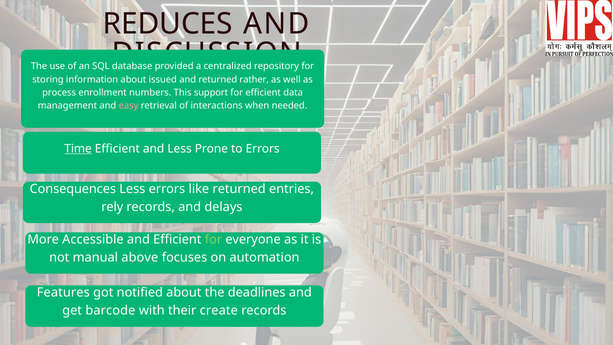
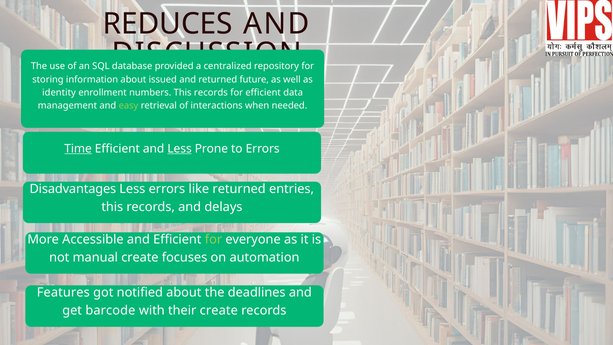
rather: rather -> future
process: process -> identity
numbers This support: support -> records
easy colour: pink -> light green
Less at (180, 149) underline: none -> present
Consequences: Consequences -> Disadvantages
rely at (112, 207): rely -> this
manual above: above -> create
